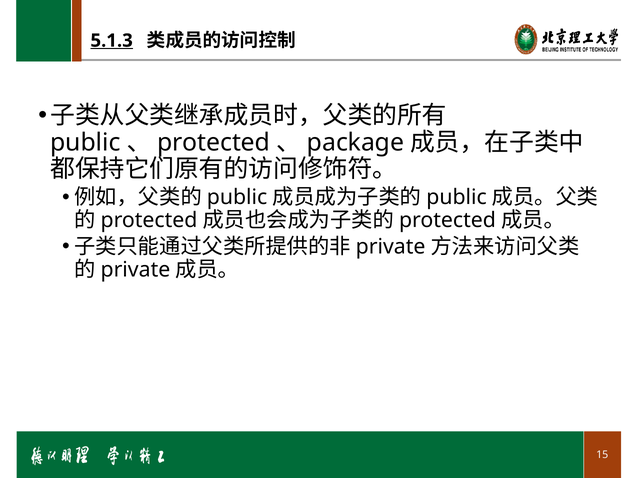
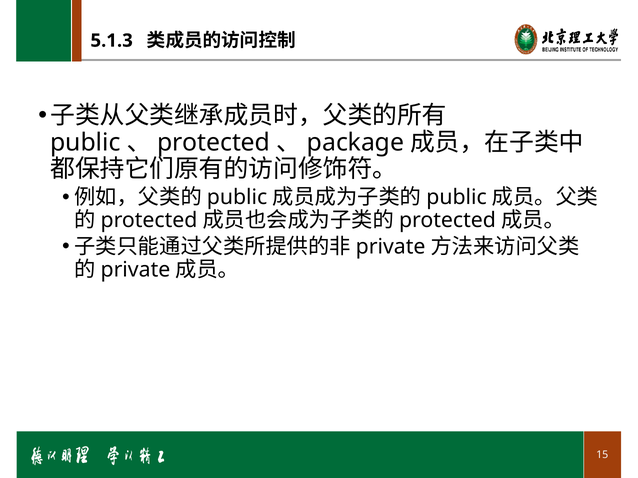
5.1.3 underline: present -> none
